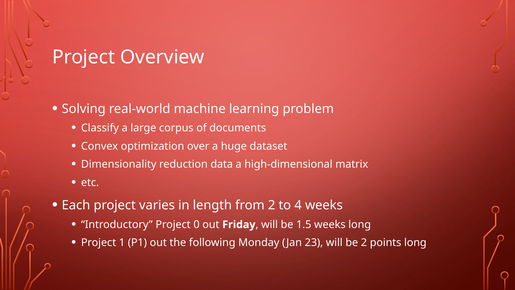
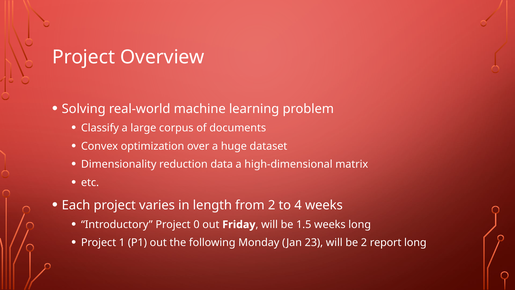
points: points -> report
